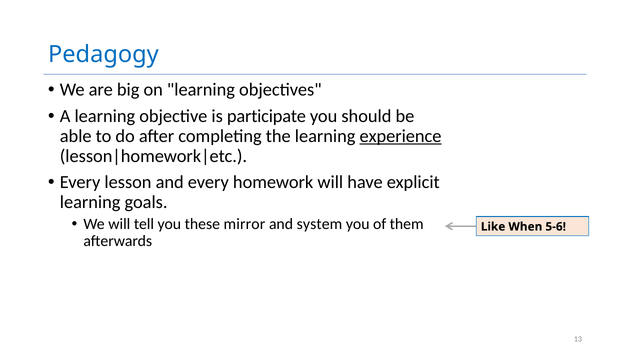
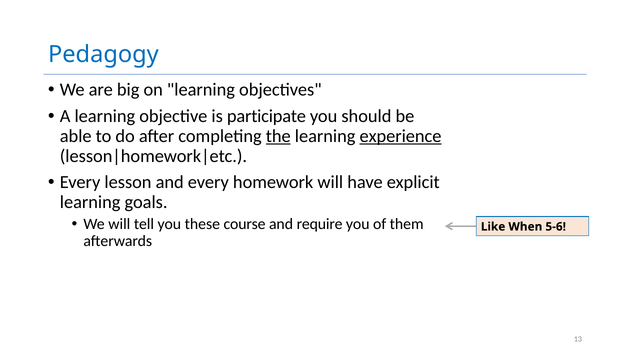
the underline: none -> present
mirror: mirror -> course
system: system -> require
